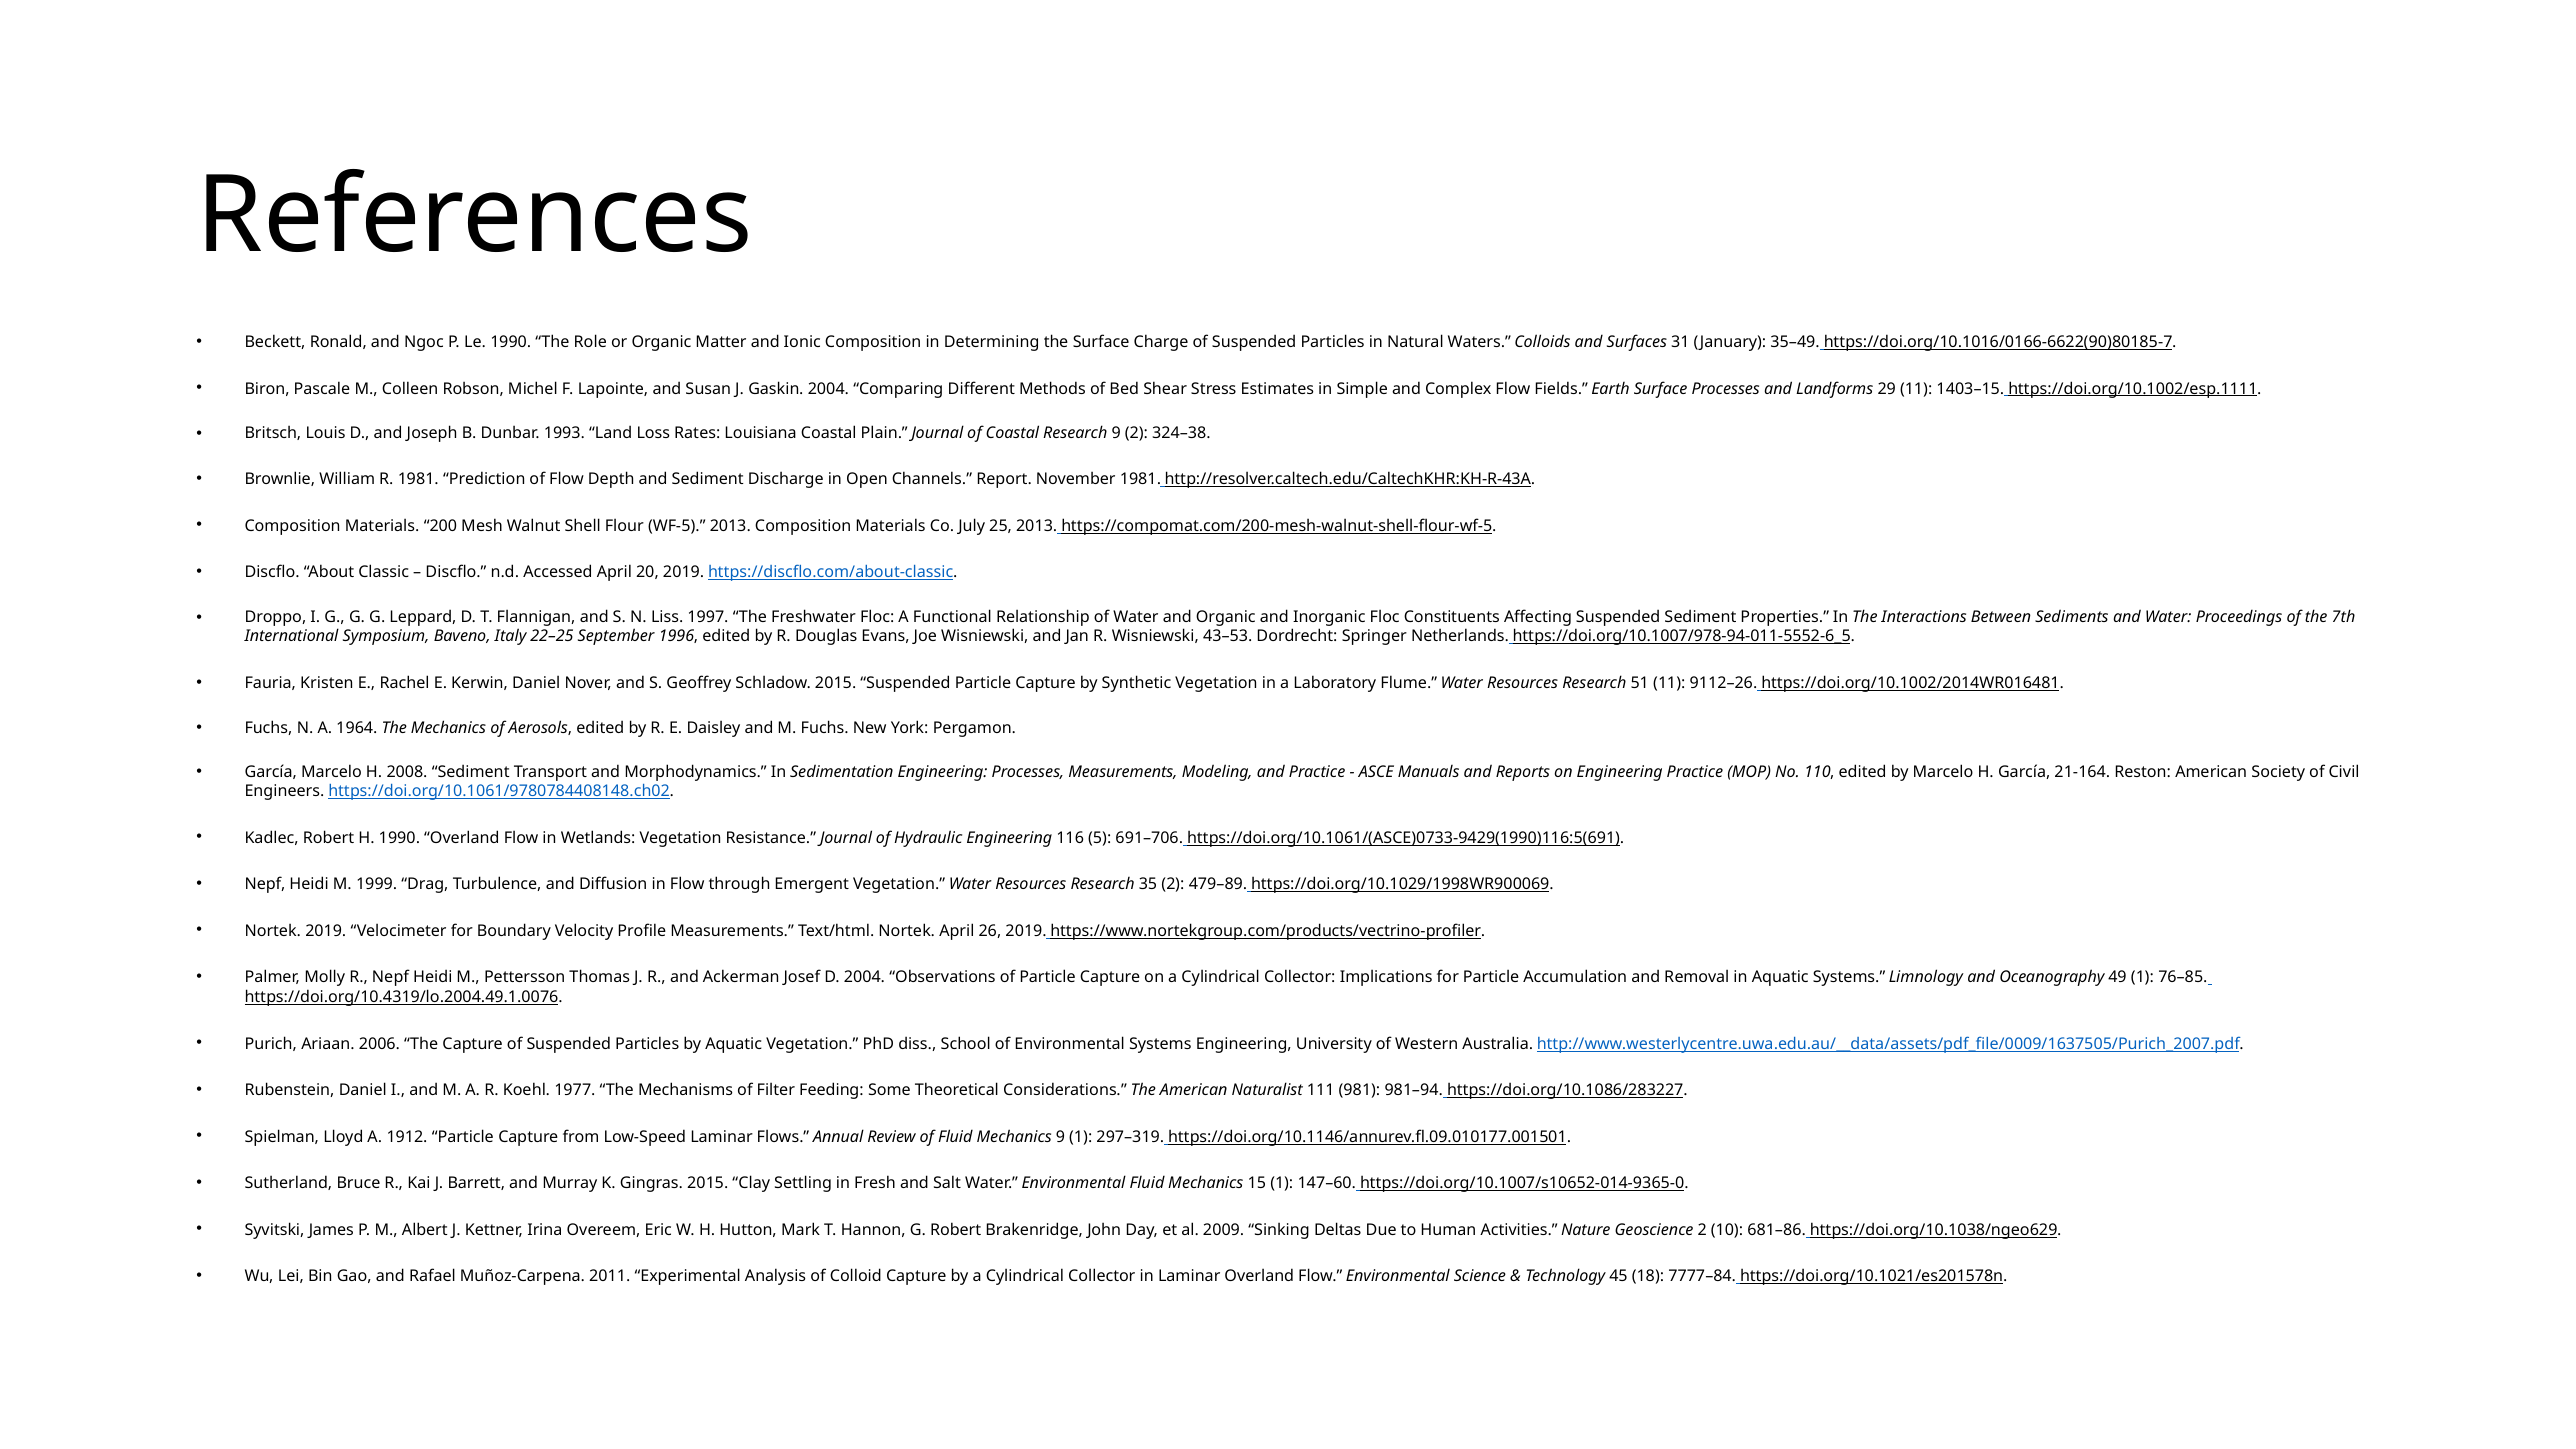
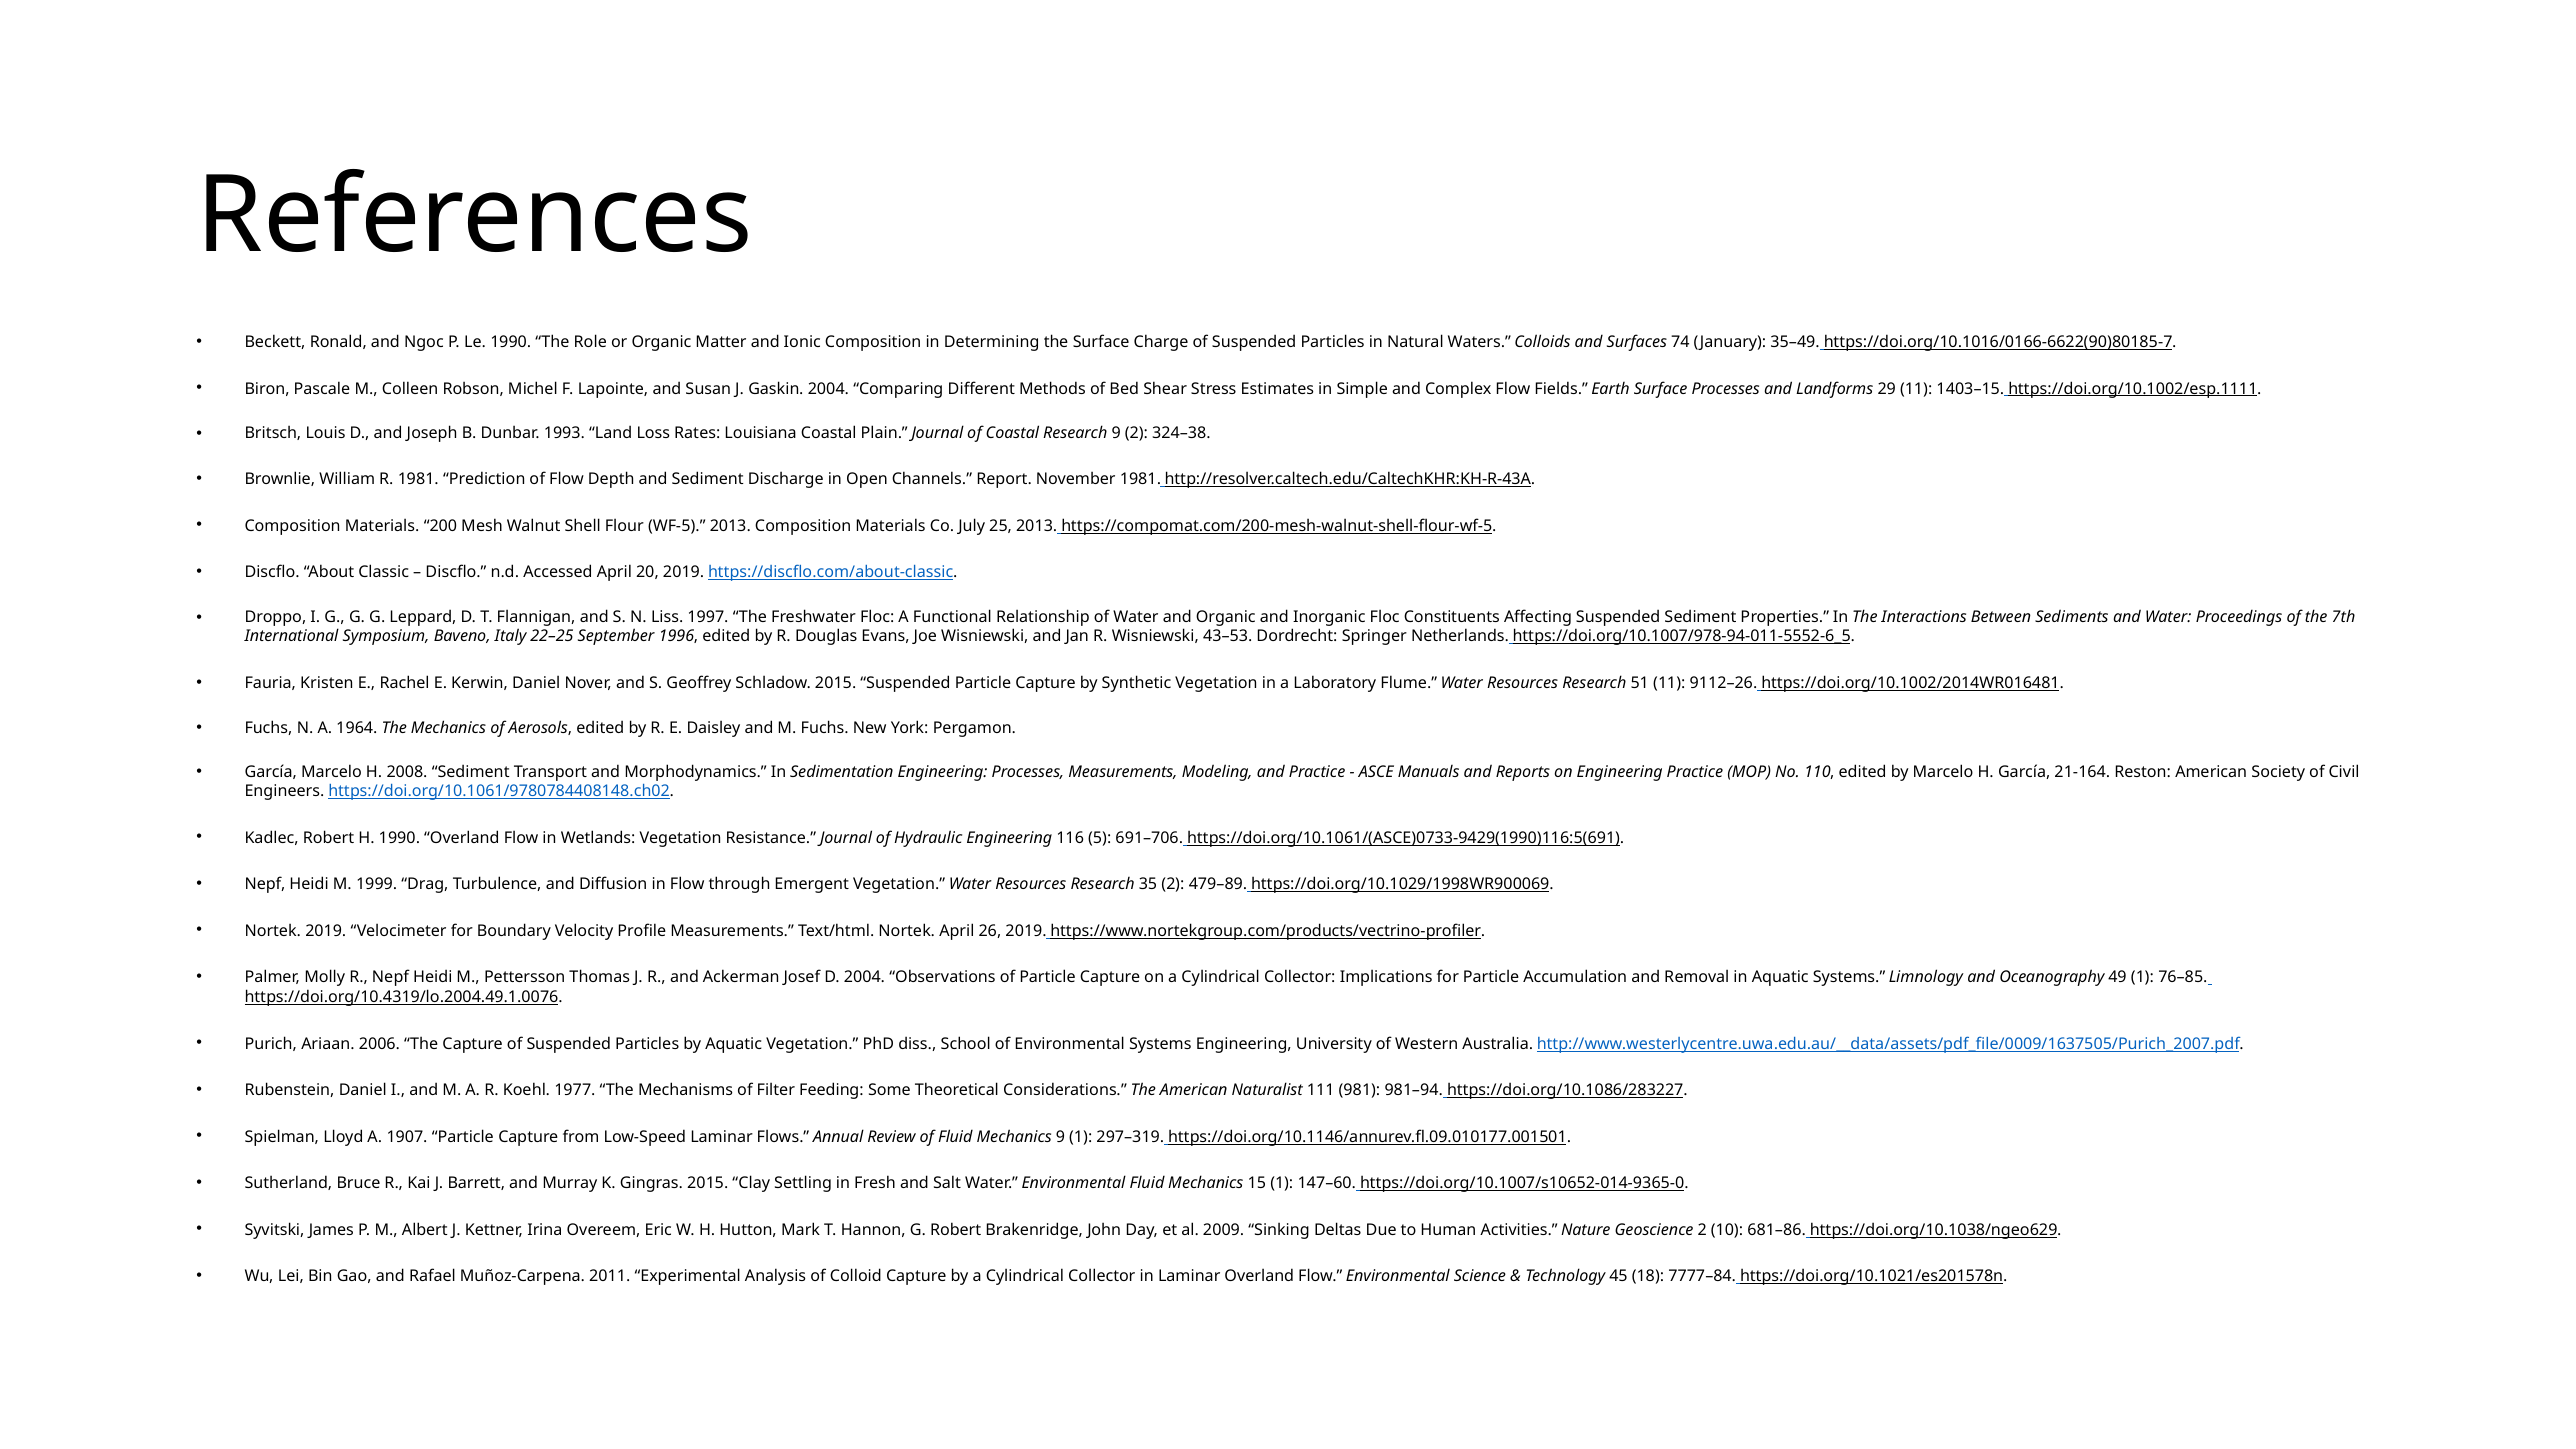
31: 31 -> 74
1912: 1912 -> 1907
